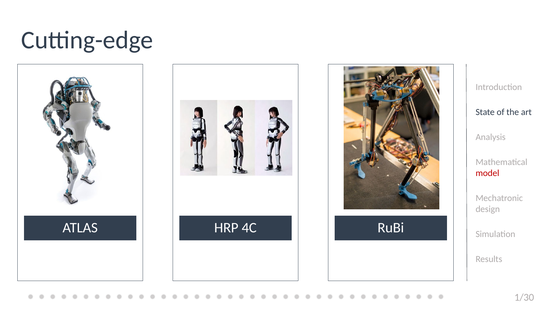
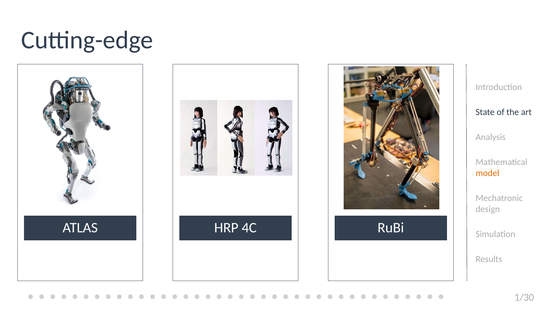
model colour: red -> orange
